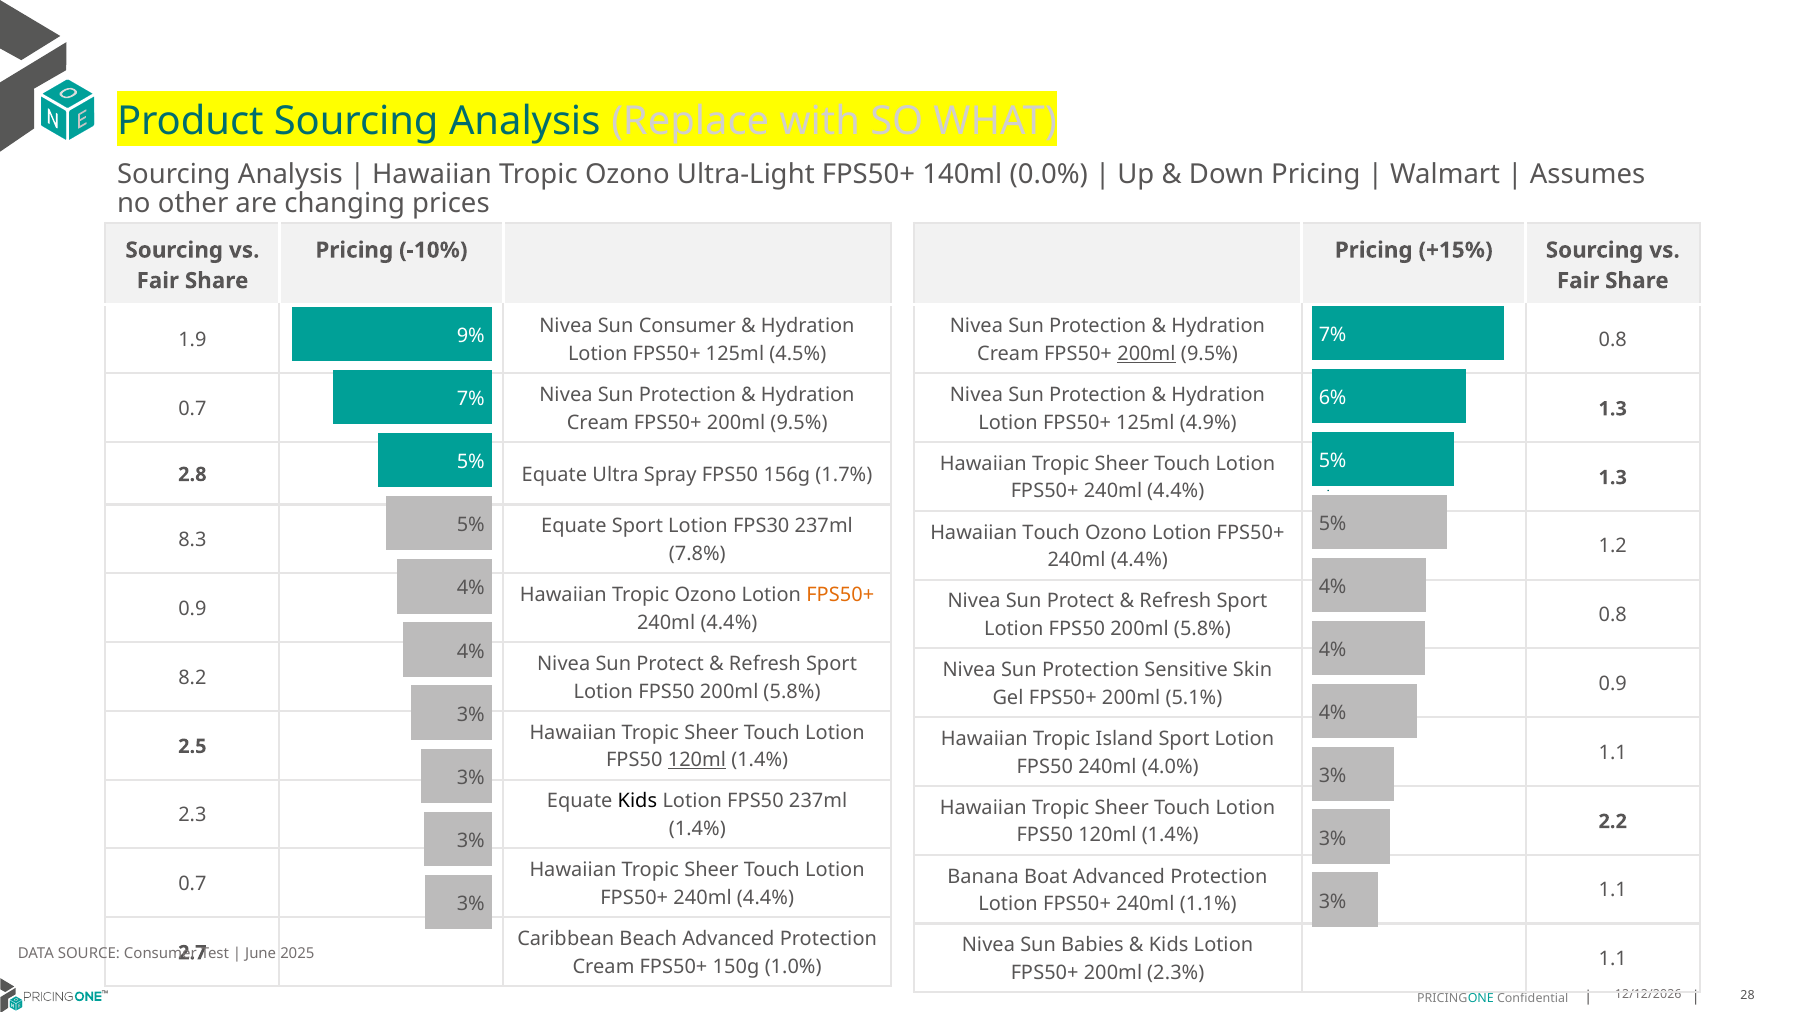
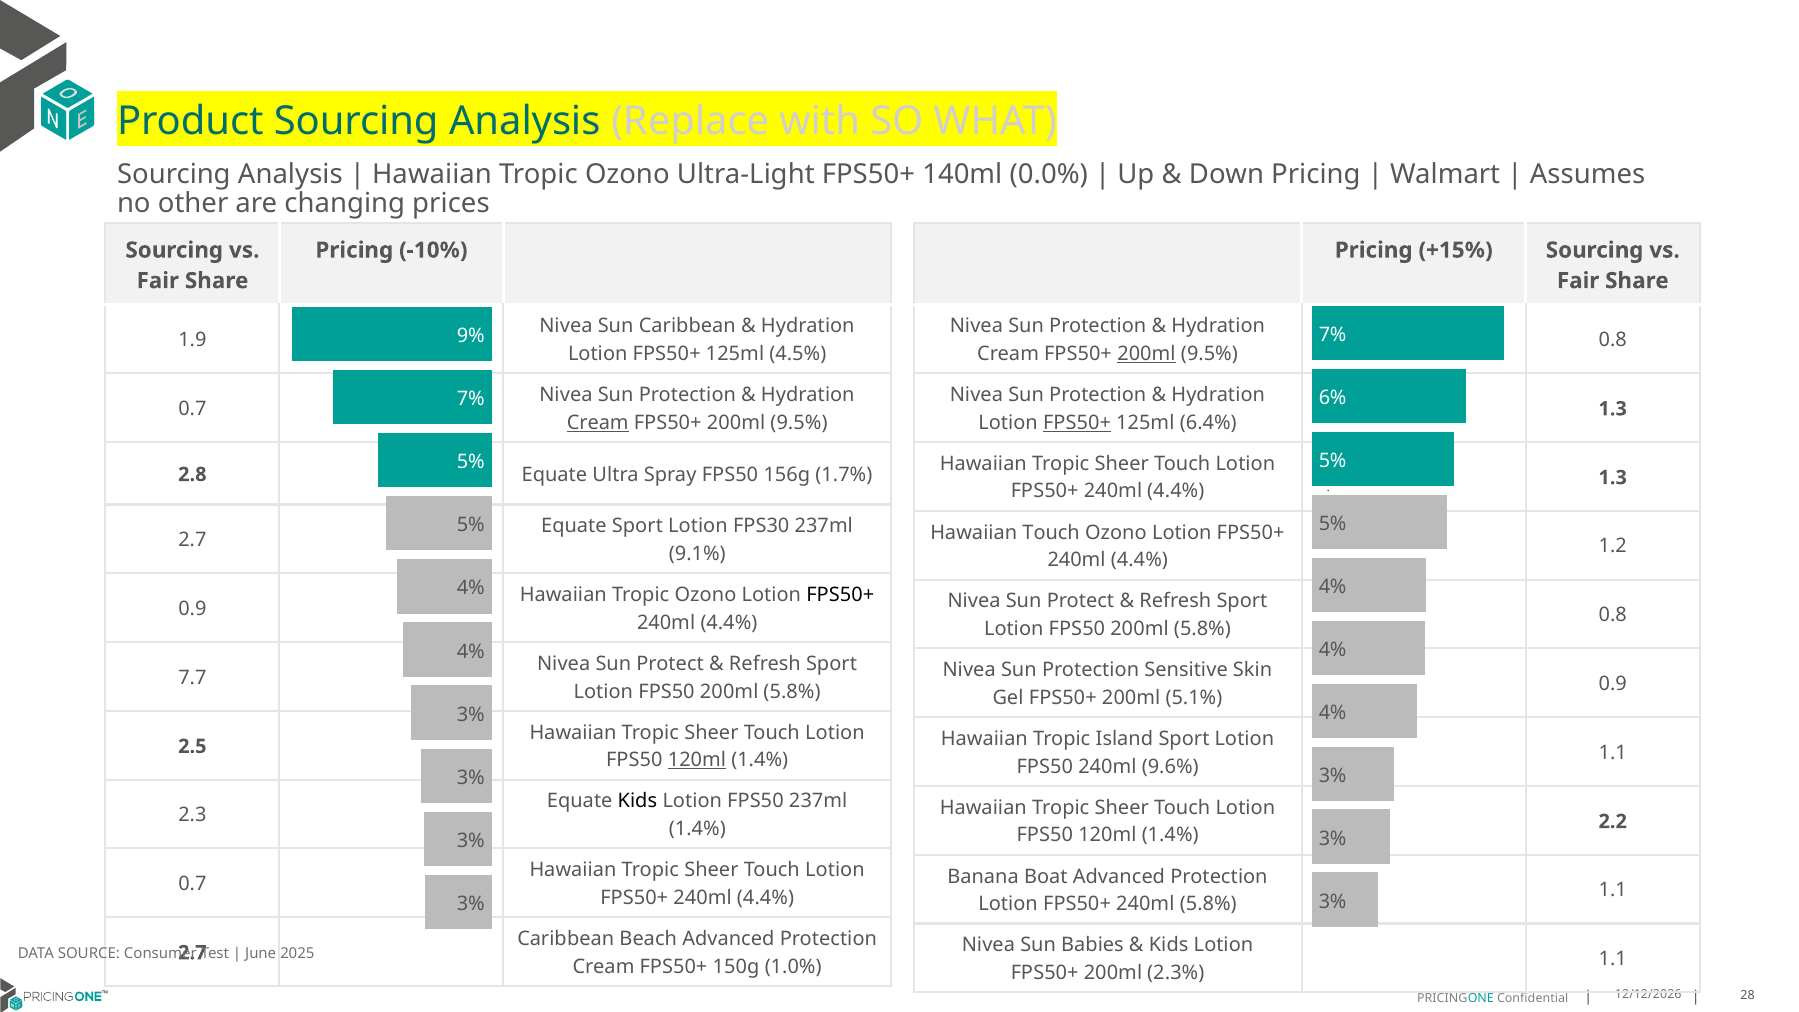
Sun Consumer: Consumer -> Caribbean
Cream at (598, 423) underline: none -> present
FPS50+ at (1077, 423) underline: none -> present
4.9%: 4.9% -> 6.4%
8.3 at (192, 540): 8.3 -> 2.7
7.8%: 7.8% -> 9.1%
FPS50+ at (840, 595) colour: orange -> black
8.2: 8.2 -> 7.7
4.0%: 4.0% -> 9.6%
240ml 1.1%: 1.1% -> 5.8%
